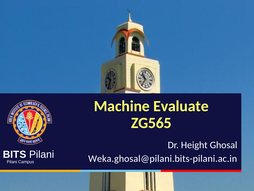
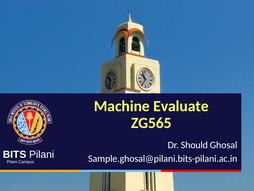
Height: Height -> Should
Weka.ghosal@pilani.bits-pilani.ac.in: Weka.ghosal@pilani.bits-pilani.ac.in -> Sample.ghosal@pilani.bits-pilani.ac.in
